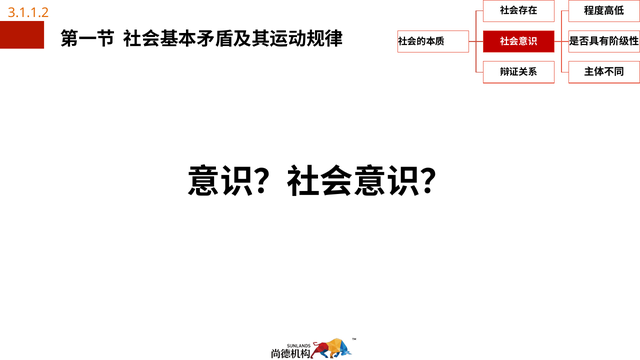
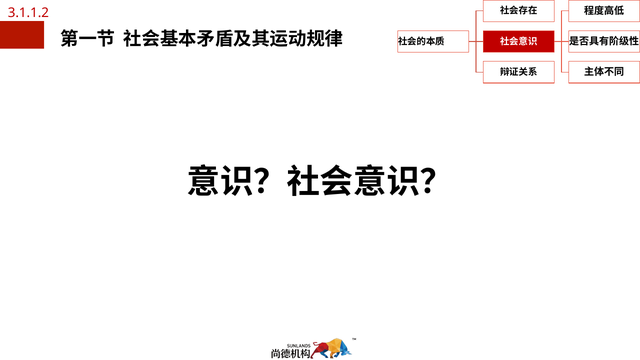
3.1.1.2 colour: orange -> red
